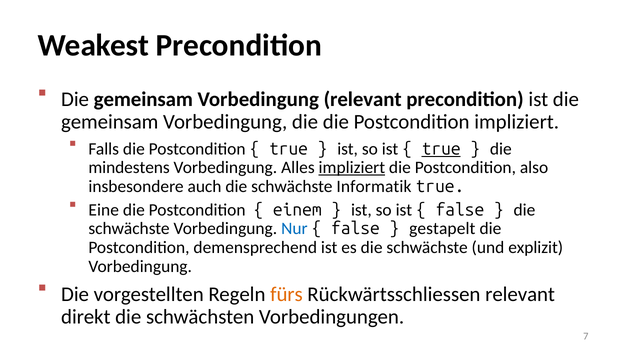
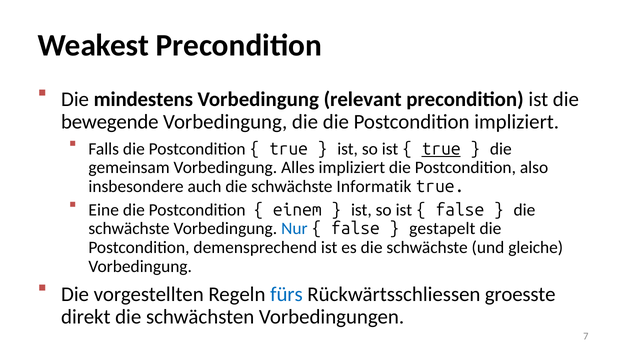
gemeinsam at (143, 99): gemeinsam -> mindestens
gemeinsam at (110, 122): gemeinsam -> bewegende
mindestens: mindestens -> gemeinsam
impliziert at (352, 168) underline: present -> none
explizit: explizit -> gleiche
fürs colour: orange -> blue
Rückwärtsschliessen relevant: relevant -> groesste
